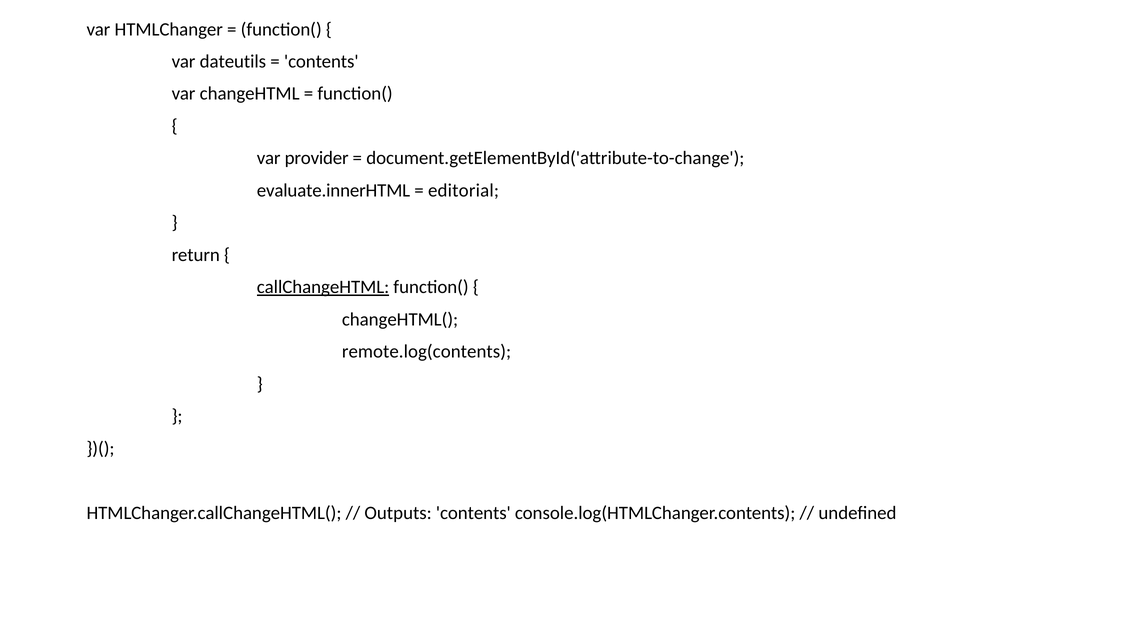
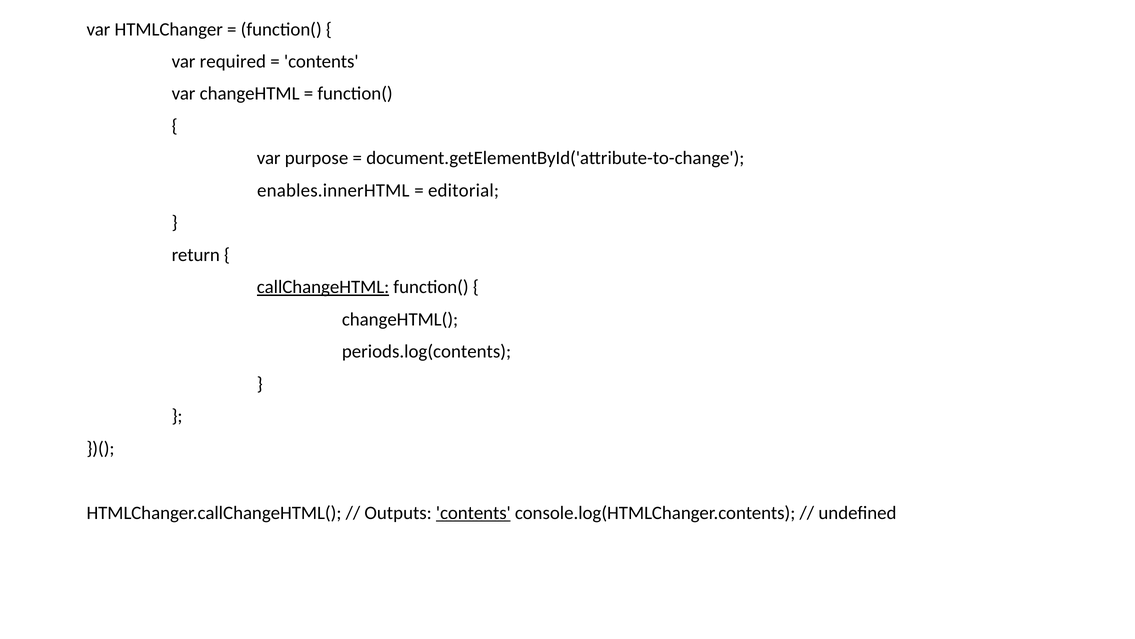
dateutils: dateutils -> required
provider: provider -> purpose
evaluate.innerHTML: evaluate.innerHTML -> enables.innerHTML
remote.log(contents: remote.log(contents -> periods.log(contents
contents at (473, 512) underline: none -> present
